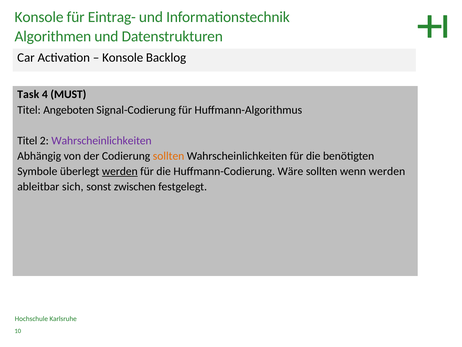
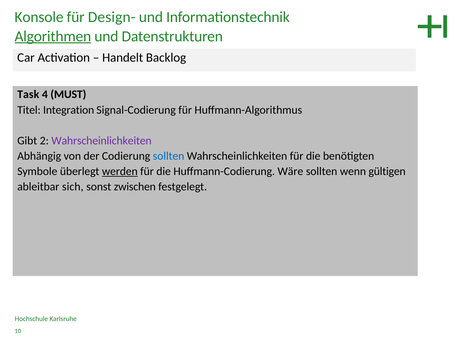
Eintrag-: Eintrag- -> Design-
Algorithmen underline: none -> present
Konsole at (123, 58): Konsole -> Handelt
Angeboten: Angeboten -> Integration
Titel at (27, 140): Titel -> Gibt
sollten at (169, 156) colour: orange -> blue
wenn werden: werden -> gültigen
